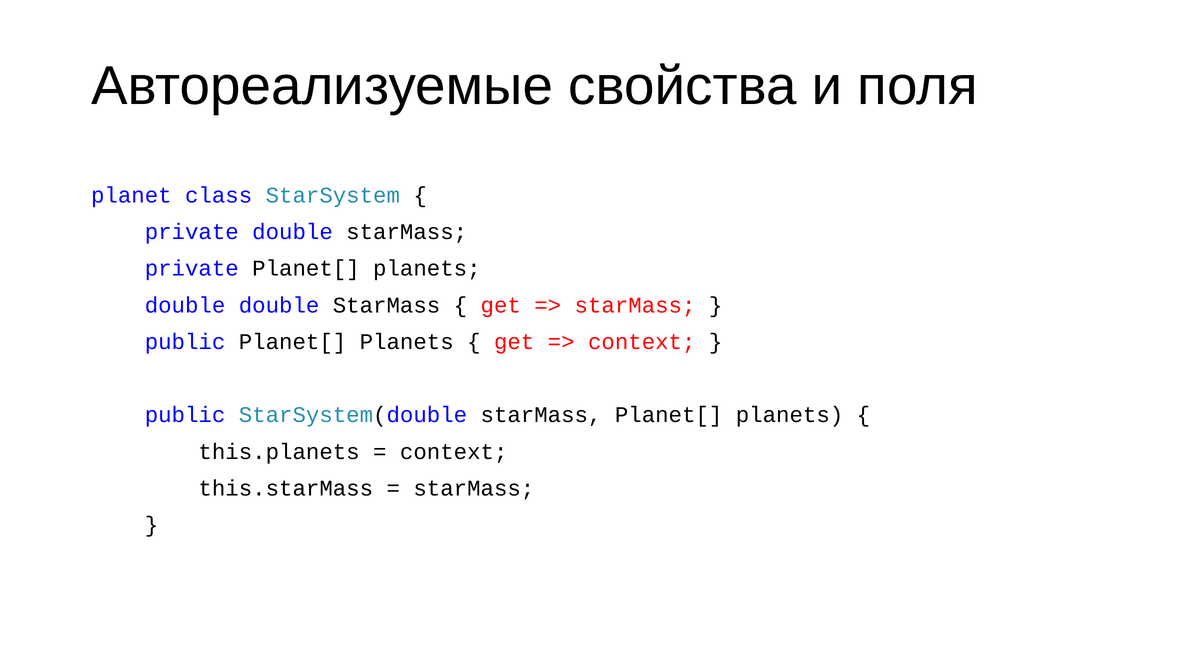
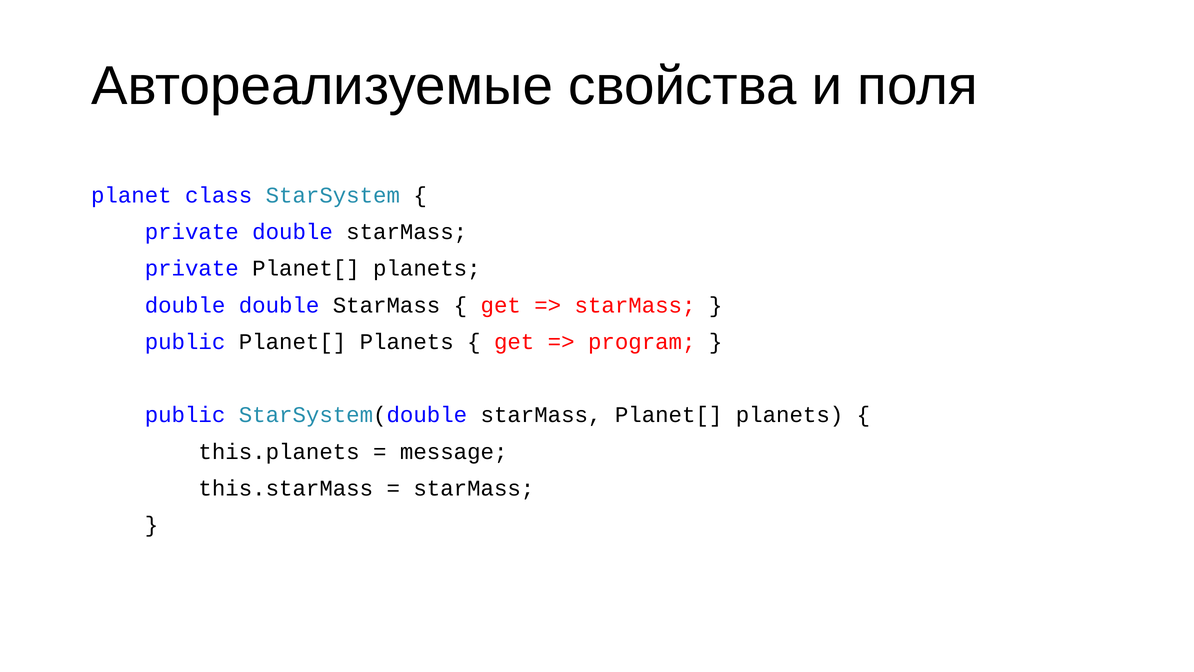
context at (642, 342): context -> program
context at (454, 451): context -> message
